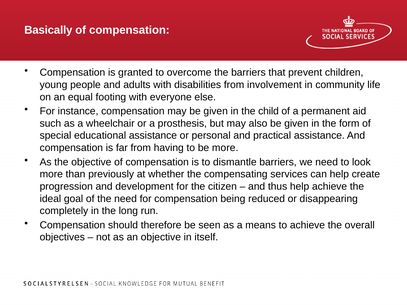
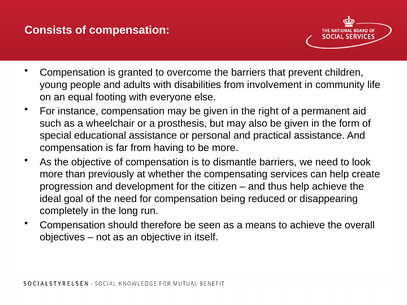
Basically: Basically -> Consists
child: child -> right
